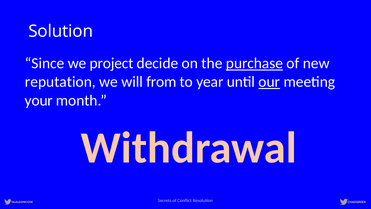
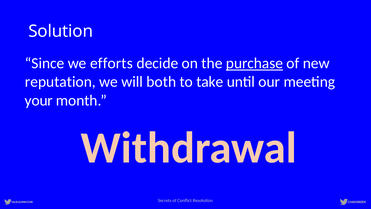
project: project -> efforts
from: from -> both
year: year -> take
our underline: present -> none
